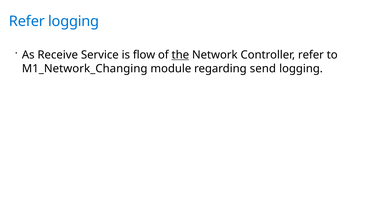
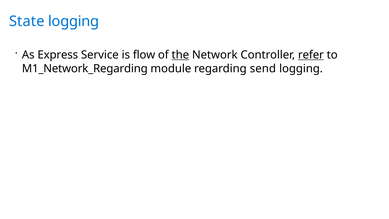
Refer at (27, 21): Refer -> State
Receive: Receive -> Express
refer at (311, 55) underline: none -> present
M1_Network_Changing: M1_Network_Changing -> M1_Network_Regarding
